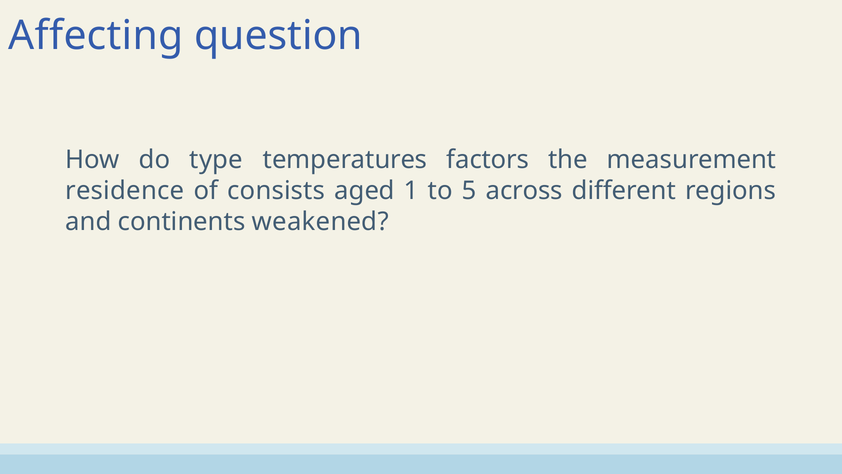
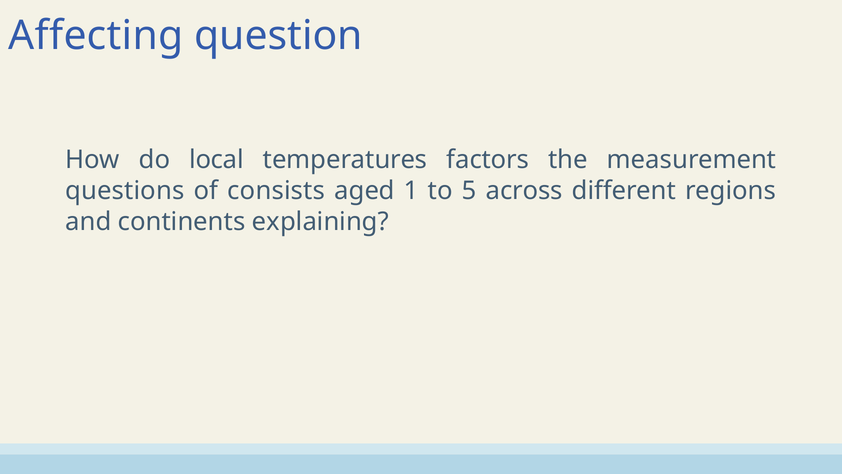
type: type -> local
residence: residence -> questions
weakened: weakened -> explaining
